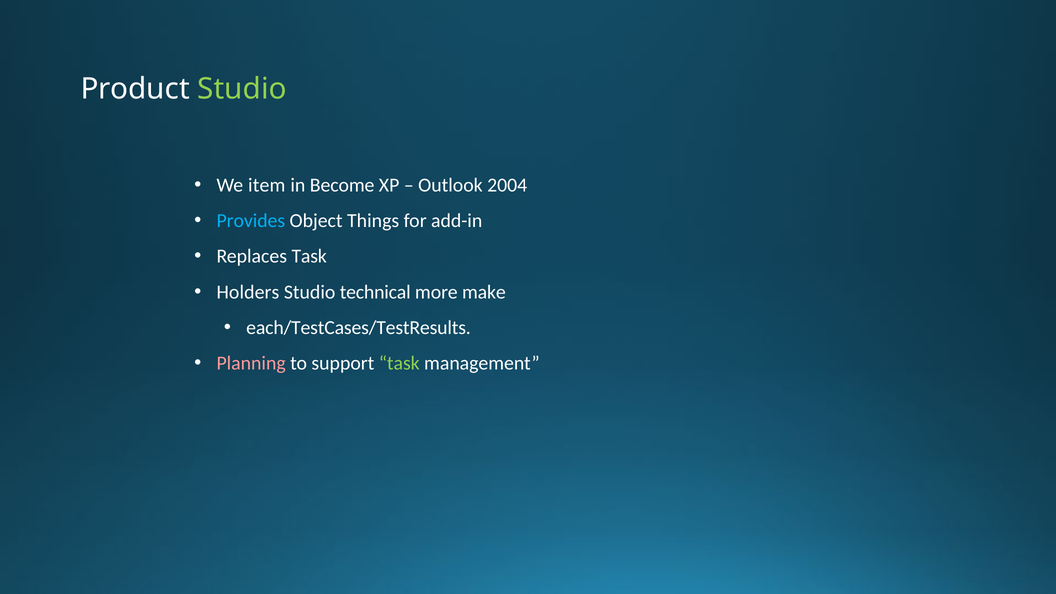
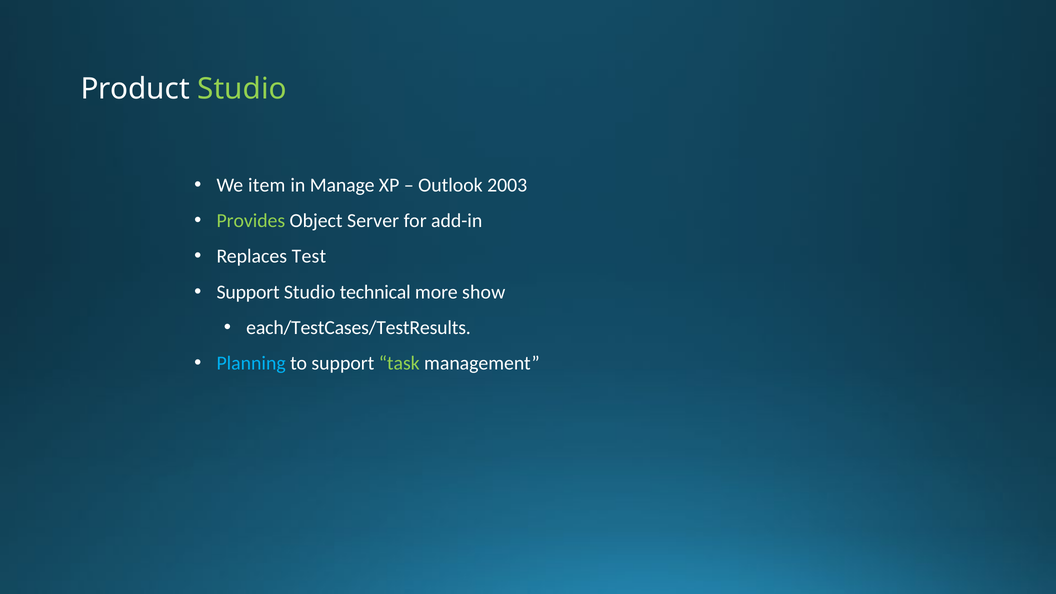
Become: Become -> Manage
2004: 2004 -> 2003
Provides colour: light blue -> light green
Things: Things -> Server
Replaces Task: Task -> Test
Holders at (248, 292): Holders -> Support
make: make -> show
Planning colour: pink -> light blue
